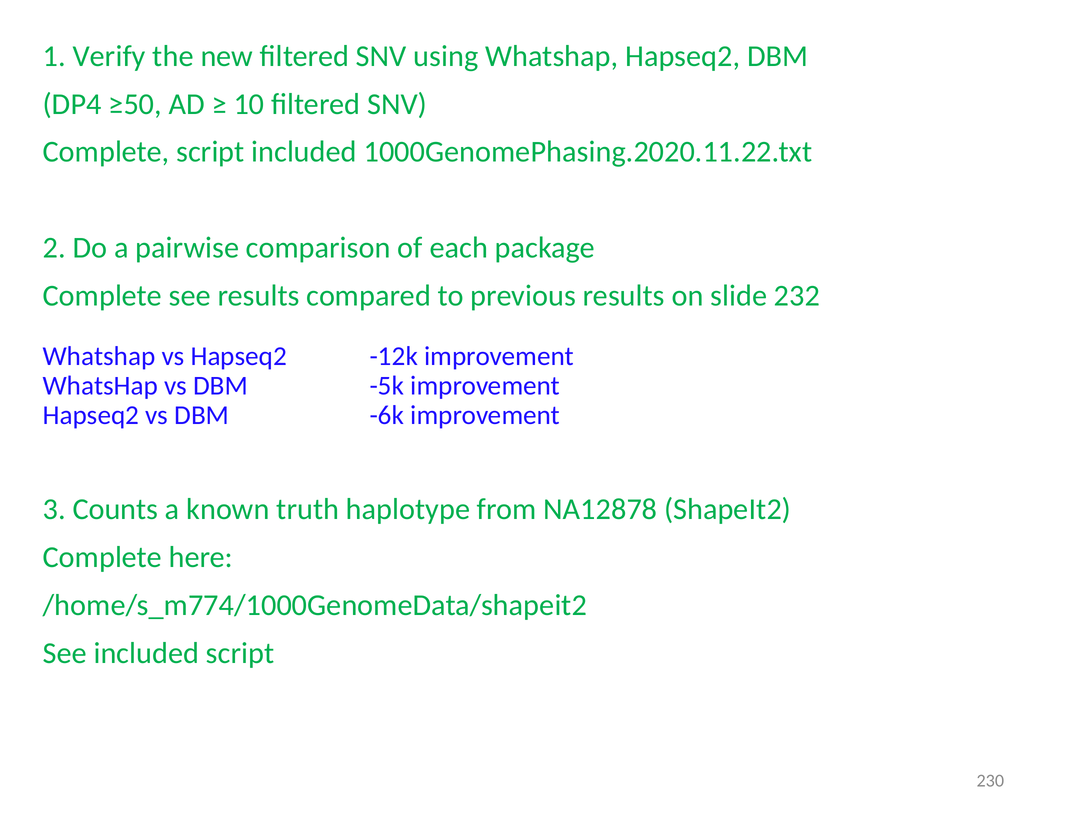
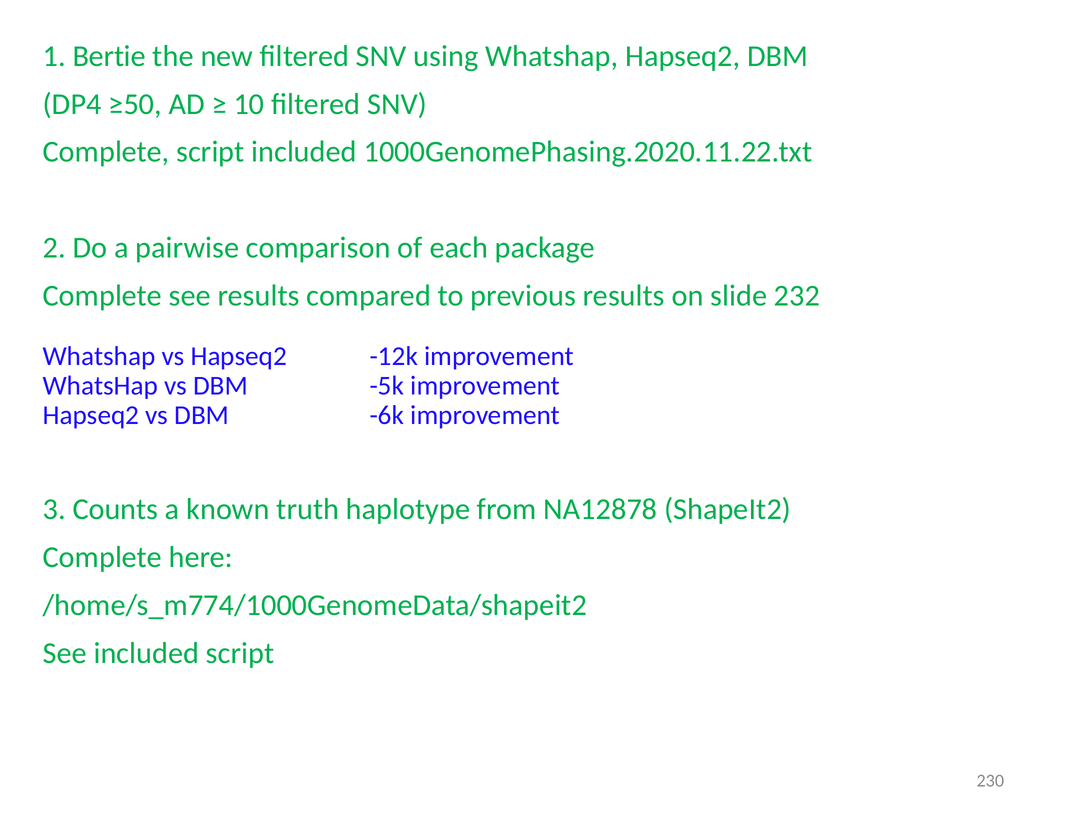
Verify: Verify -> Bertie
